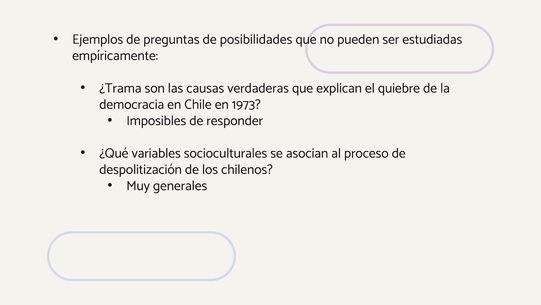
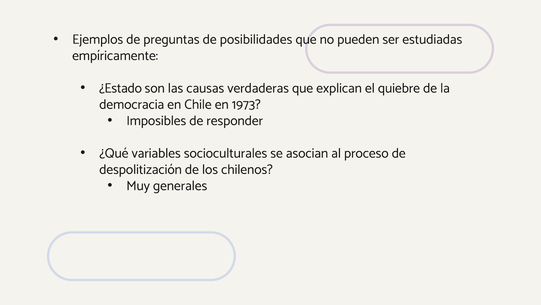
¿Trama: ¿Trama -> ¿Estado
